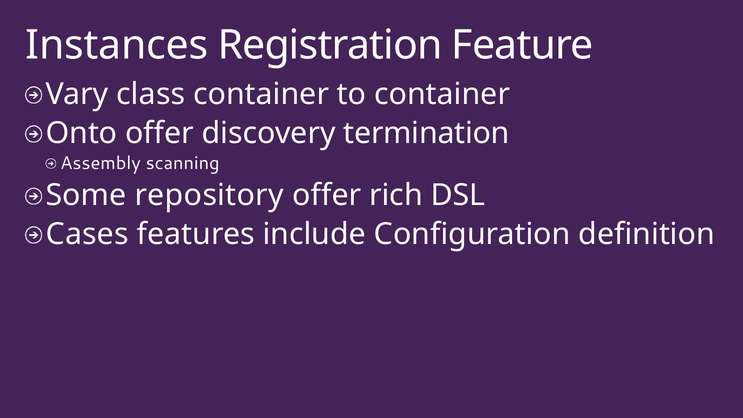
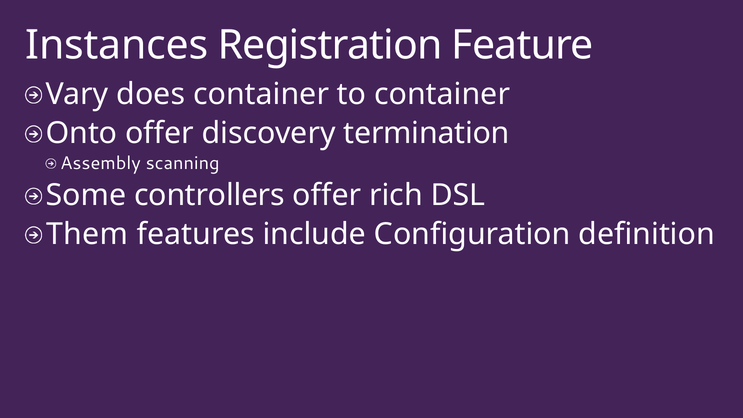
class: class -> does
repository: repository -> controllers
Cases: Cases -> Them
